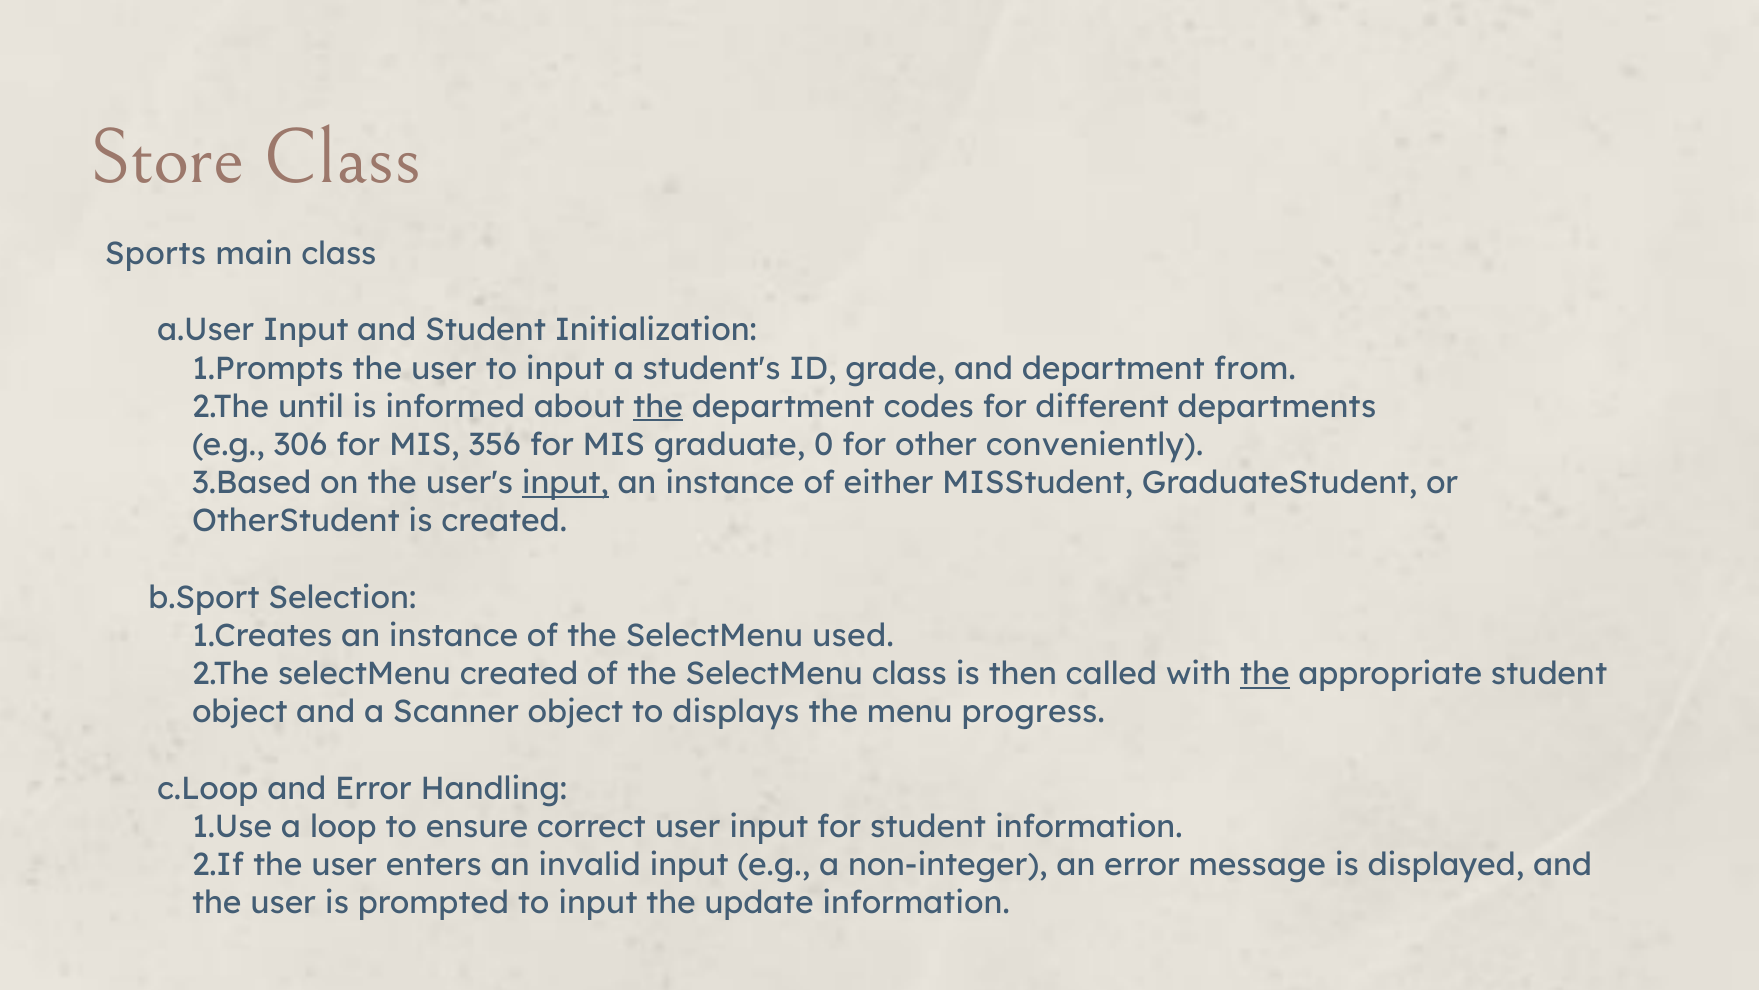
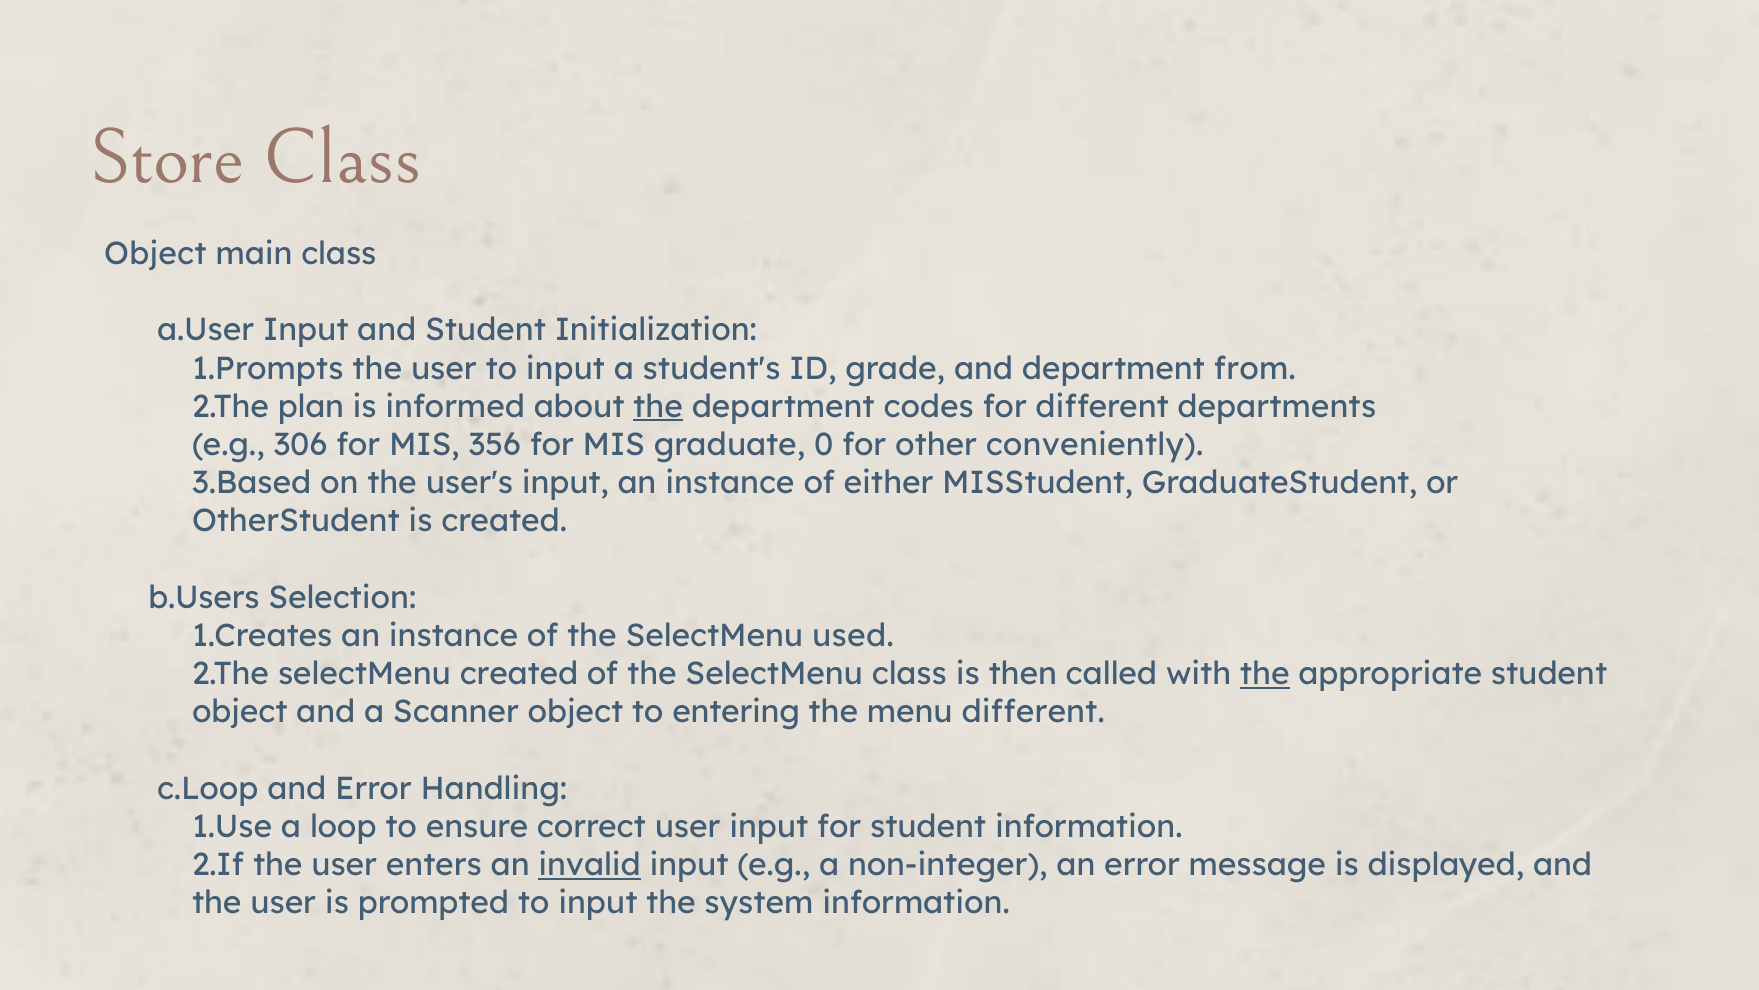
Sports at (155, 254): Sports -> Object
until: until -> plan
input at (565, 483) underline: present -> none
b.Sport: b.Sport -> b.Users
displays: displays -> entering
menu progress: progress -> different
invalid underline: none -> present
update: update -> system
